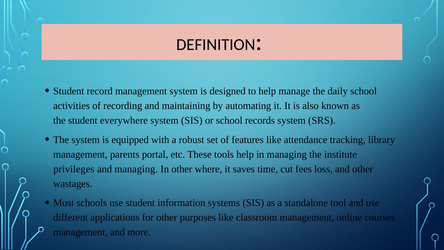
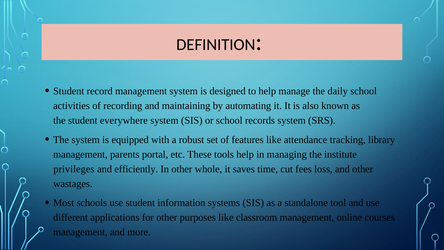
and managing: managing -> efficiently
where: where -> whole
